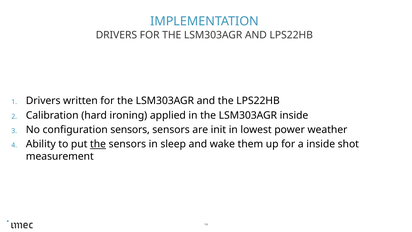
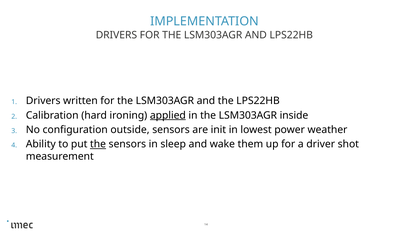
applied underline: none -> present
configuration sensors: sensors -> outside
a inside: inside -> driver
